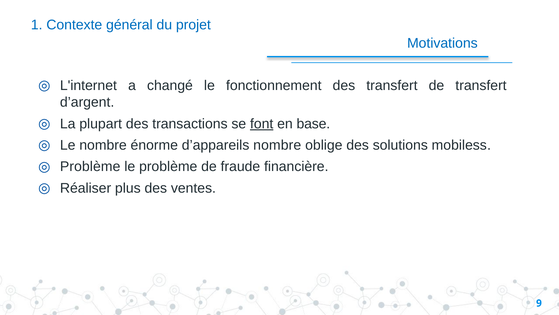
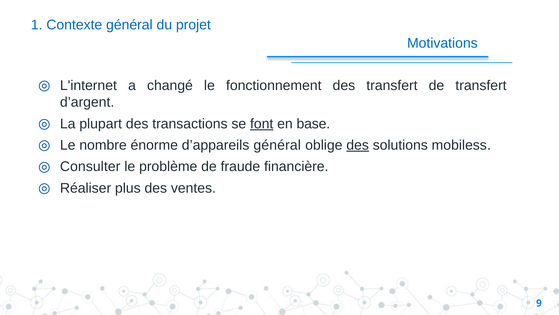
d’appareils nombre: nombre -> général
des at (358, 145) underline: none -> present
Problème at (90, 166): Problème -> Consulter
